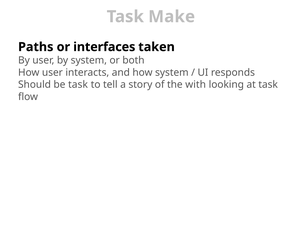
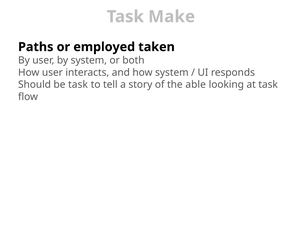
interfaces: interfaces -> employed
with: with -> able
